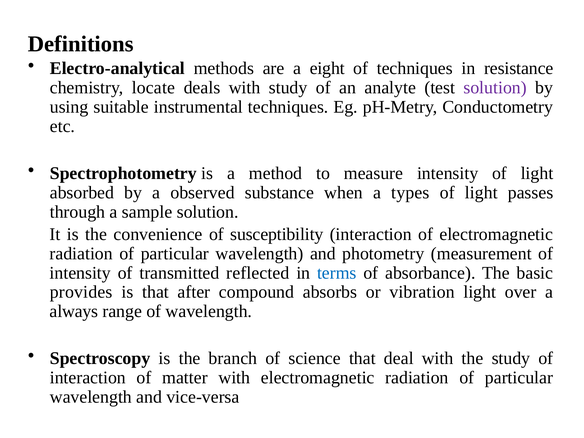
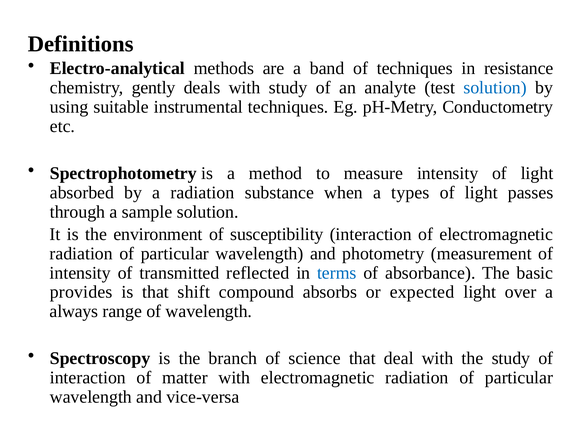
eight: eight -> band
locate: locate -> gently
solution at (495, 88) colour: purple -> blue
a observed: observed -> radiation
convenience: convenience -> environment
after: after -> shift
vibration: vibration -> expected
